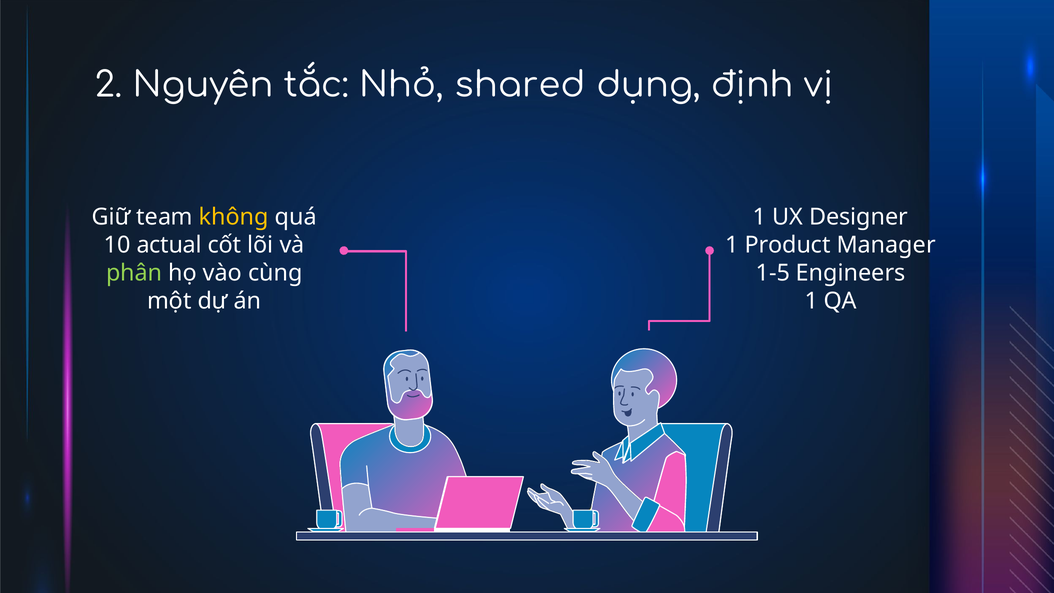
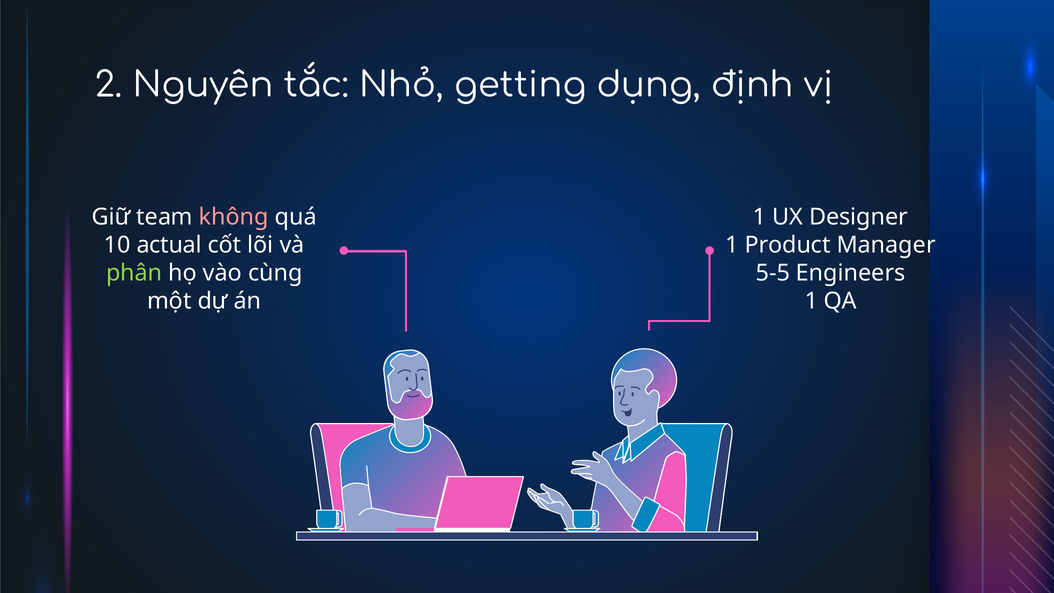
shared: shared -> getting
không colour: yellow -> pink
1-5: 1-5 -> 5-5
